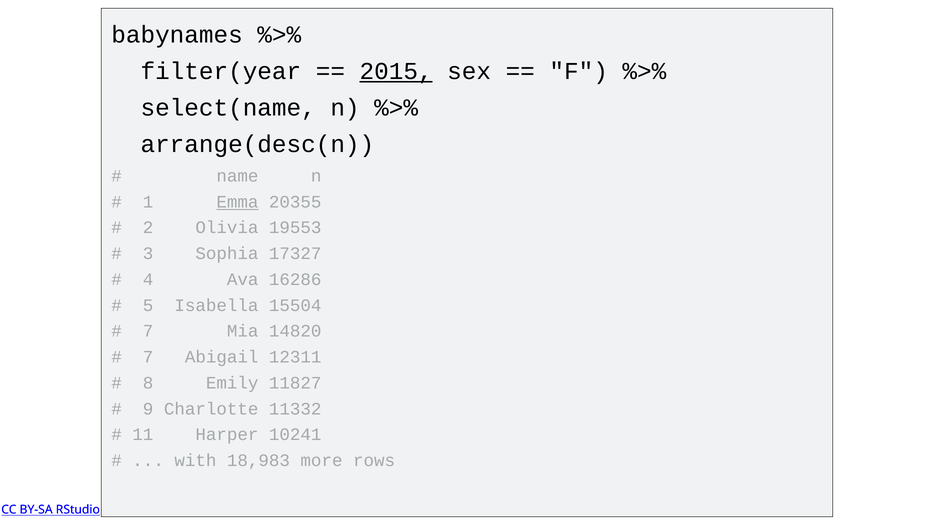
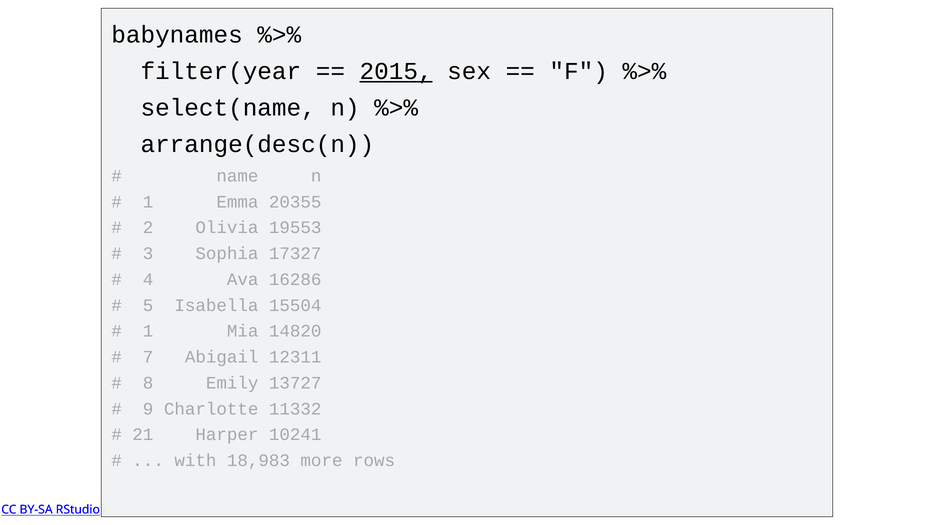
Emma underline: present -> none
7 at (148, 331): 7 -> 1
11827: 11827 -> 13727
11: 11 -> 21
